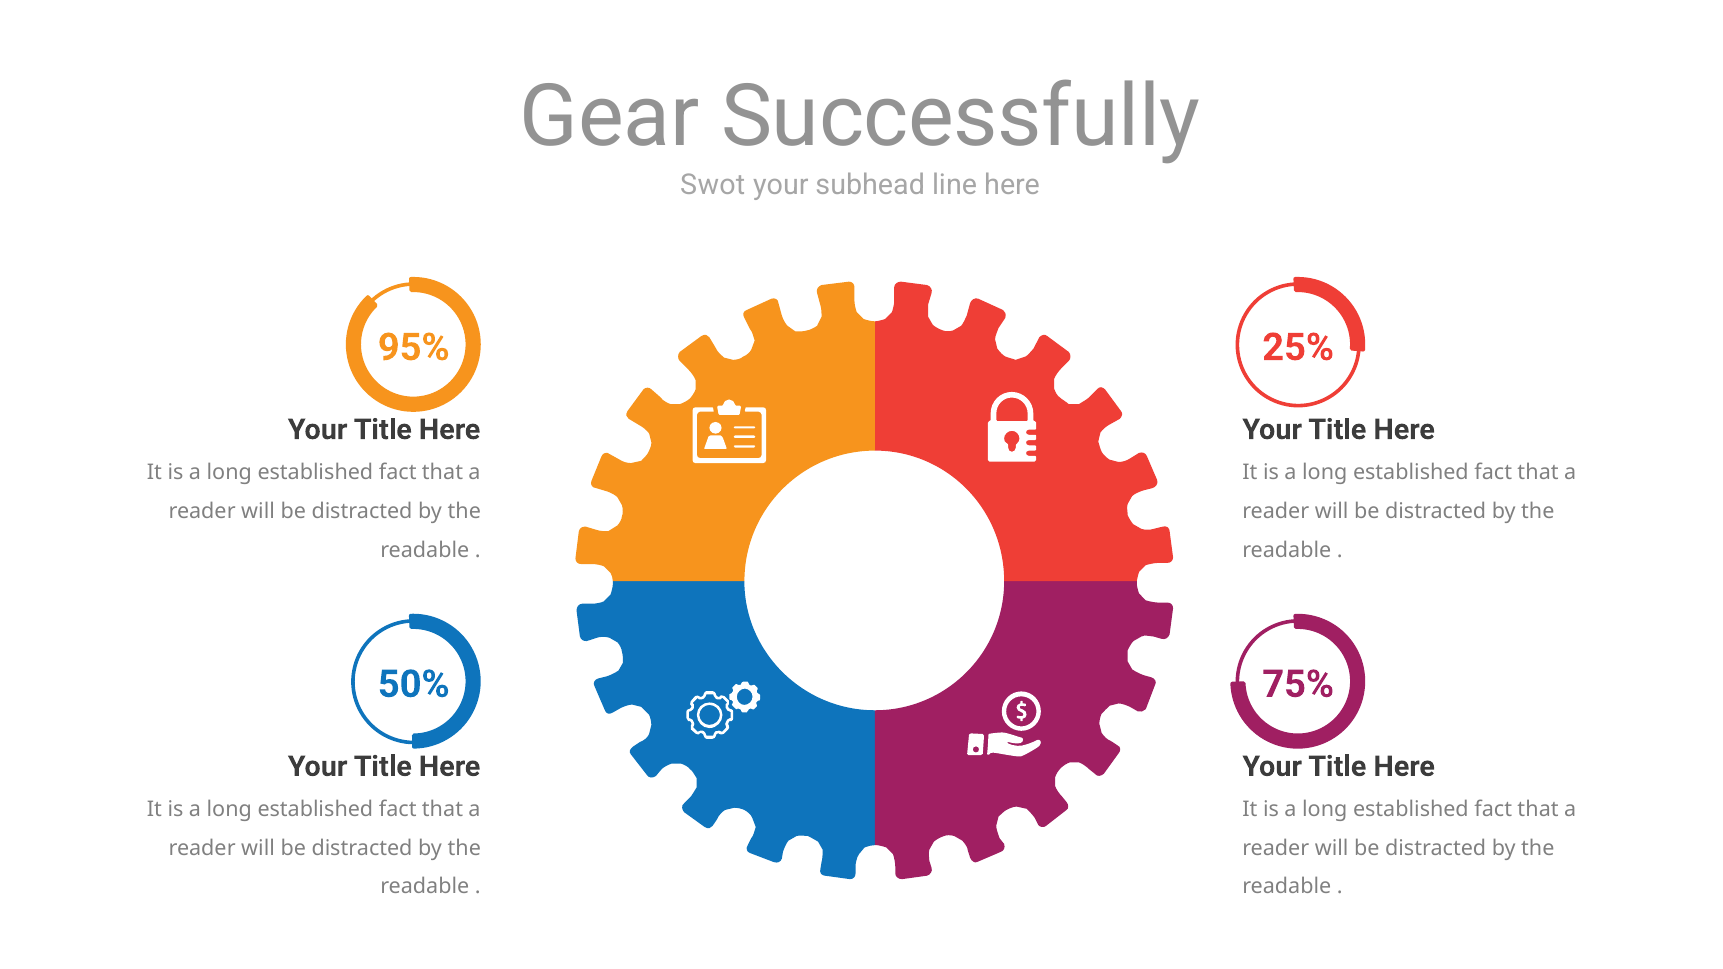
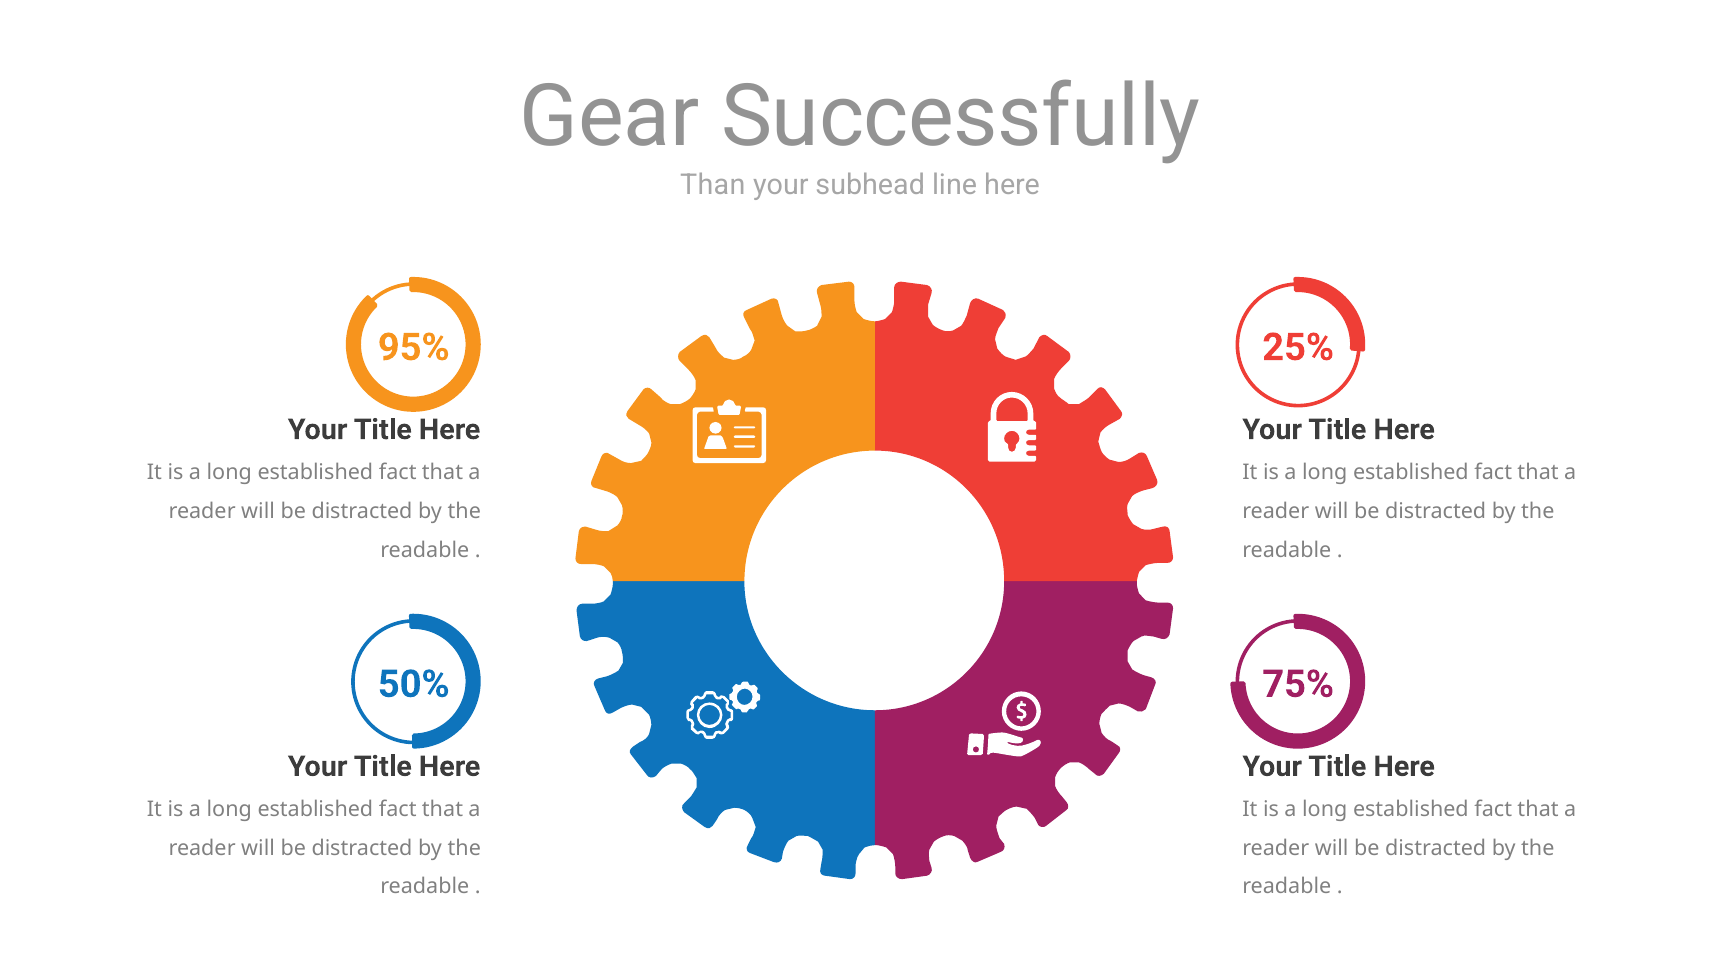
Swot: Swot -> Than
